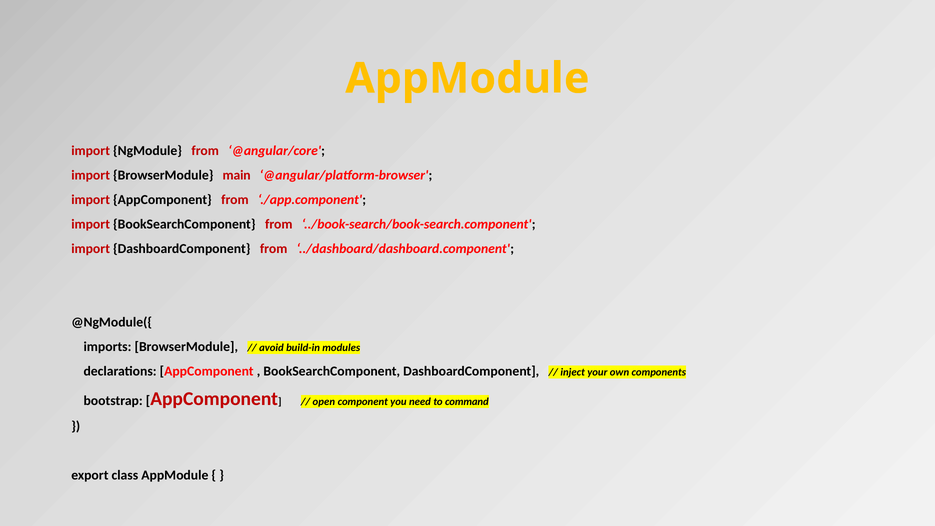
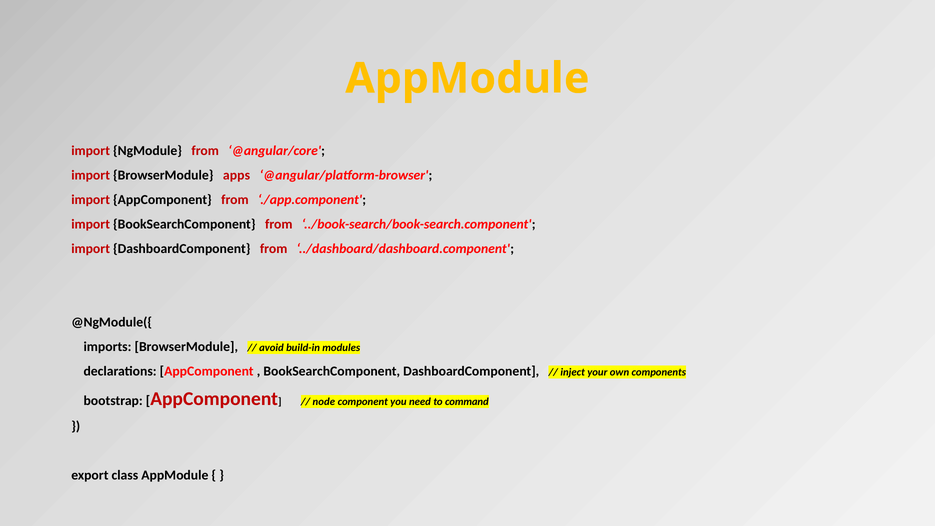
main: main -> apps
open: open -> node
